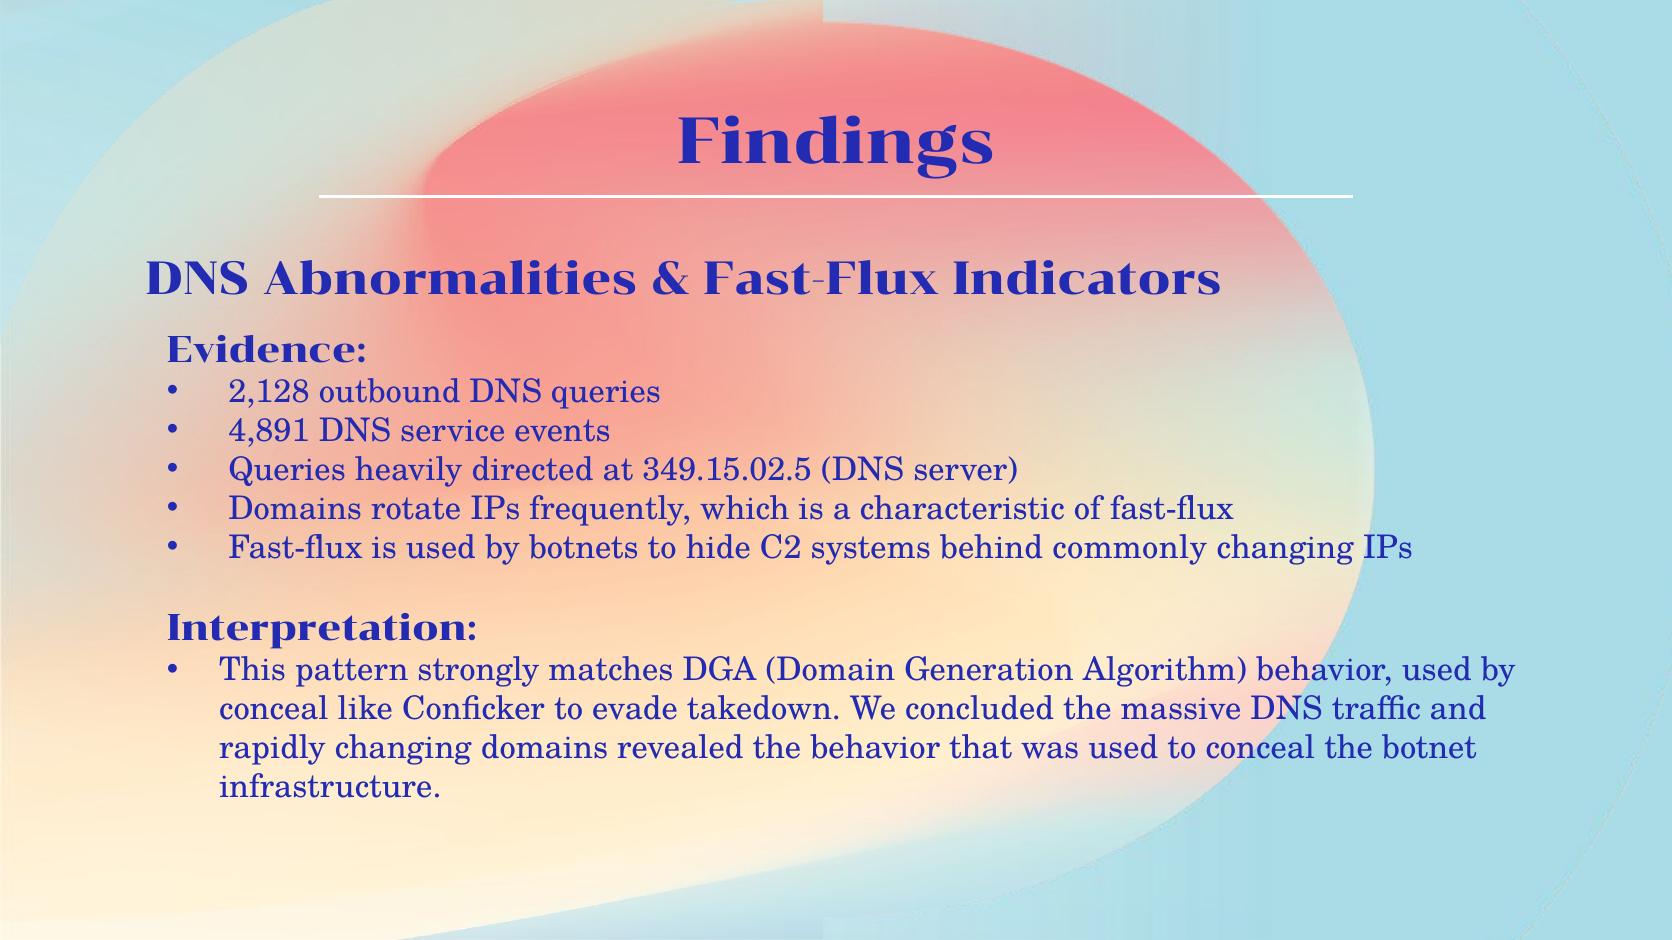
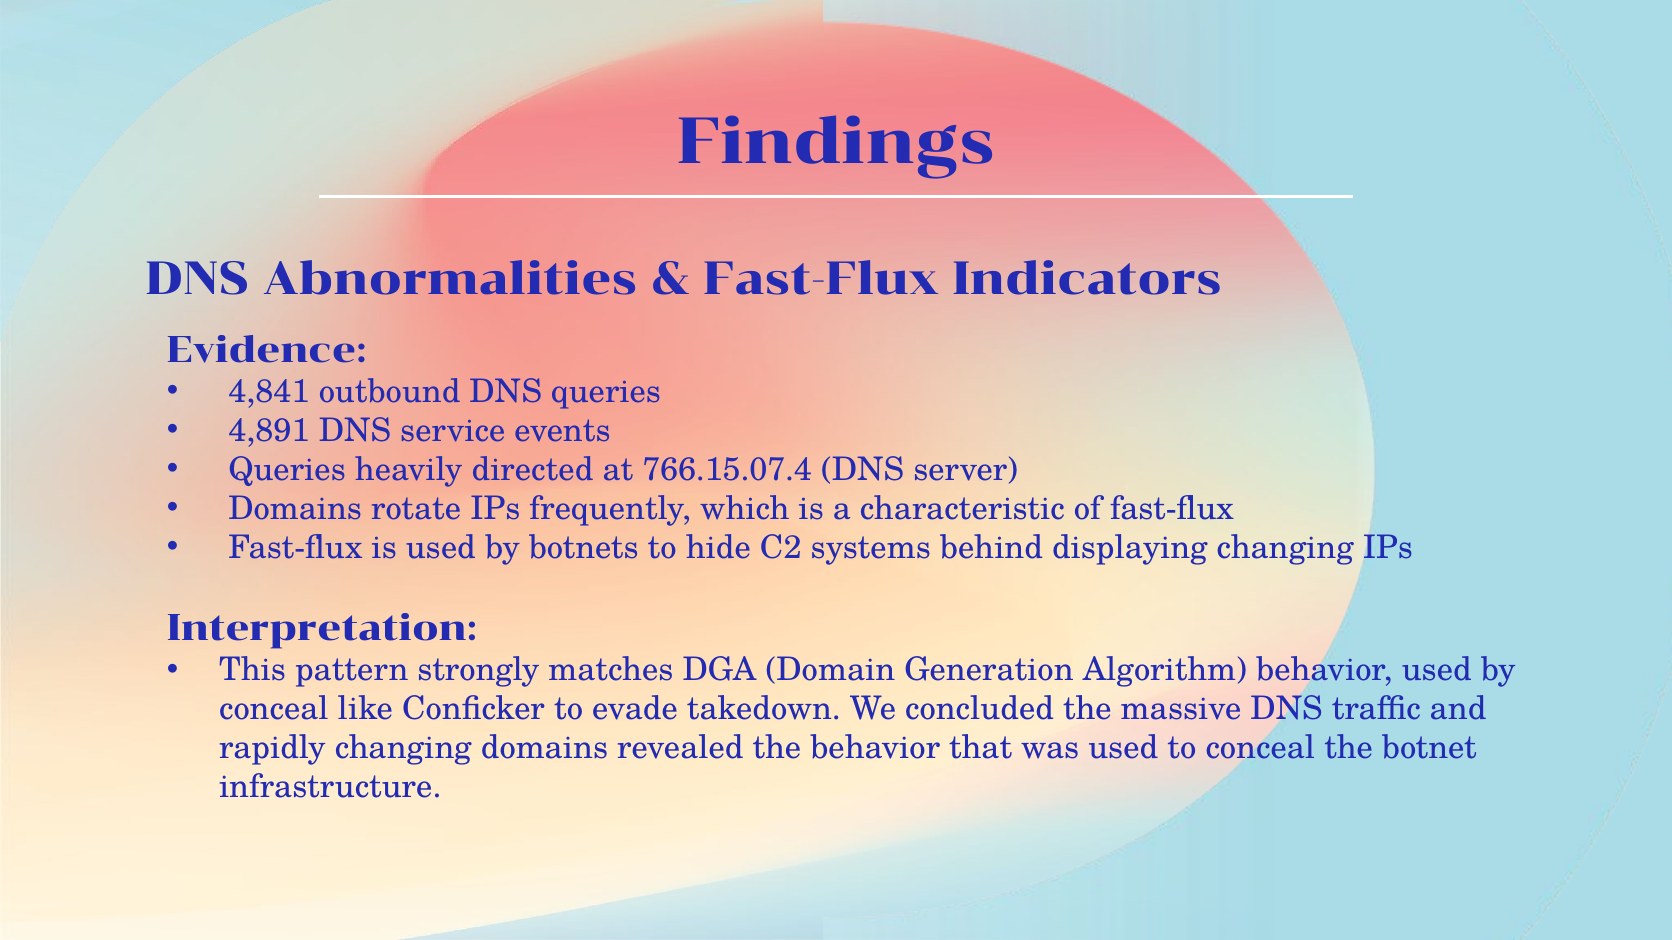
2,128: 2,128 -> 4,841
349.15.02.5: 349.15.02.5 -> 766.15.07.4
commonly: commonly -> displaying
